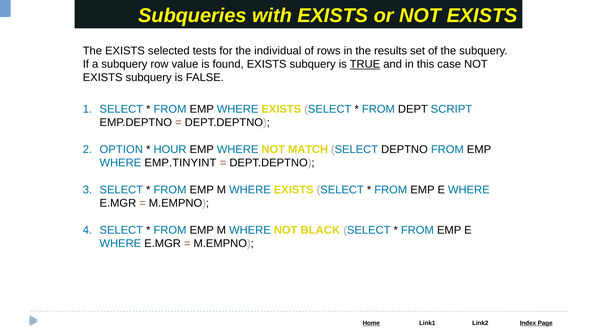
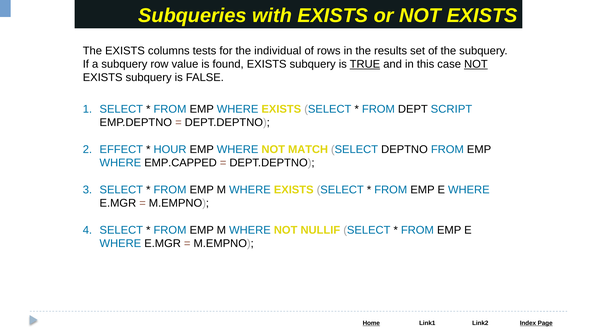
selected: selected -> columns
NOT at (476, 64) underline: none -> present
OPTION: OPTION -> EFFECT
EMP.TINYINT: EMP.TINYINT -> EMP.CAPPED
BLACK: BLACK -> NULLIF
